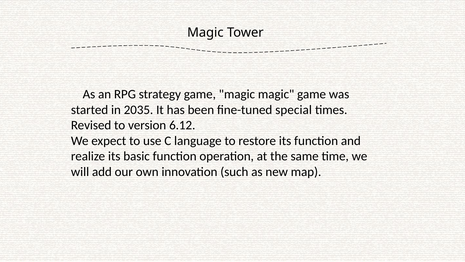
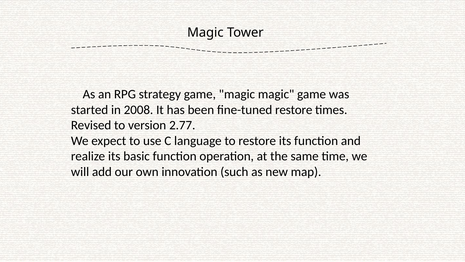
2035: 2035 -> 2008
fine-tuned special: special -> restore
6.12: 6.12 -> 2.77
